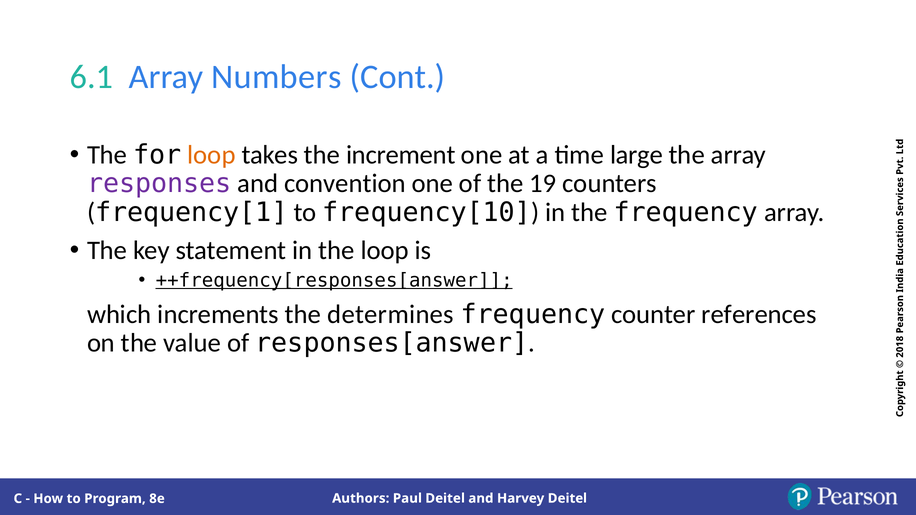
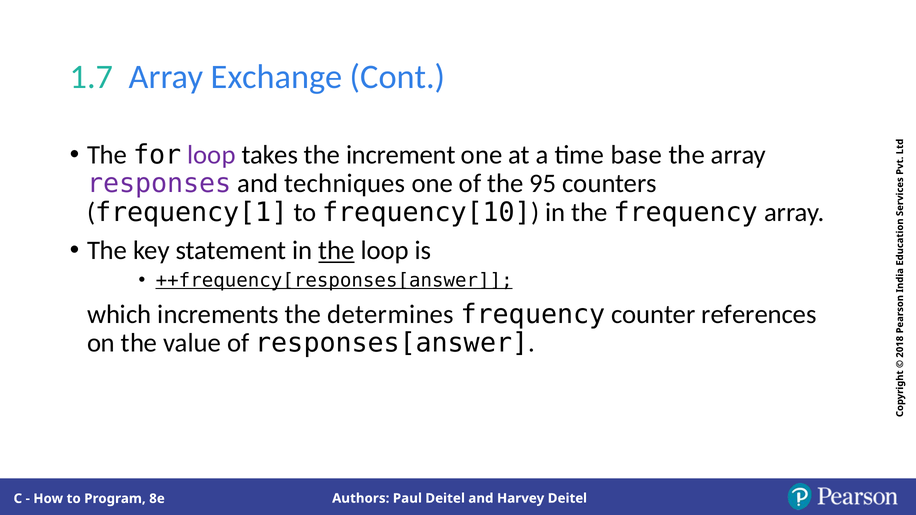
6.1: 6.1 -> 1.7
Numbers: Numbers -> Exchange
loop at (211, 155) colour: orange -> purple
large: large -> base
convention: convention -> techniques
19: 19 -> 95
the at (336, 251) underline: none -> present
